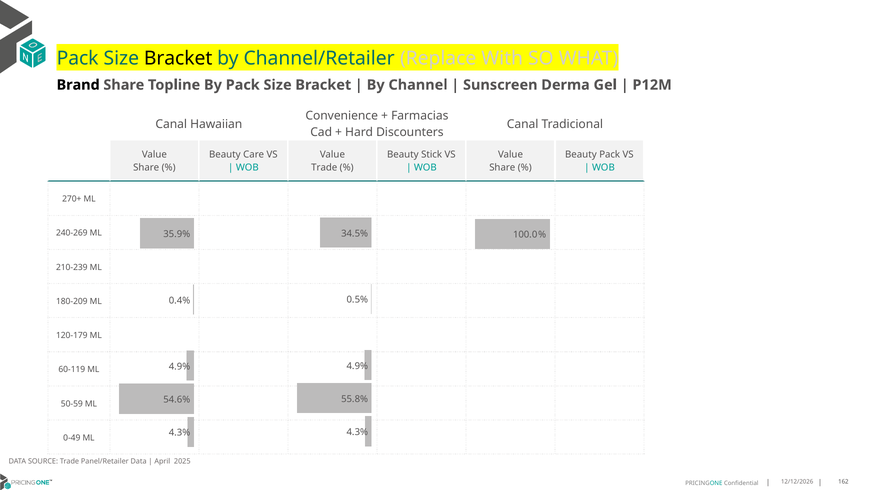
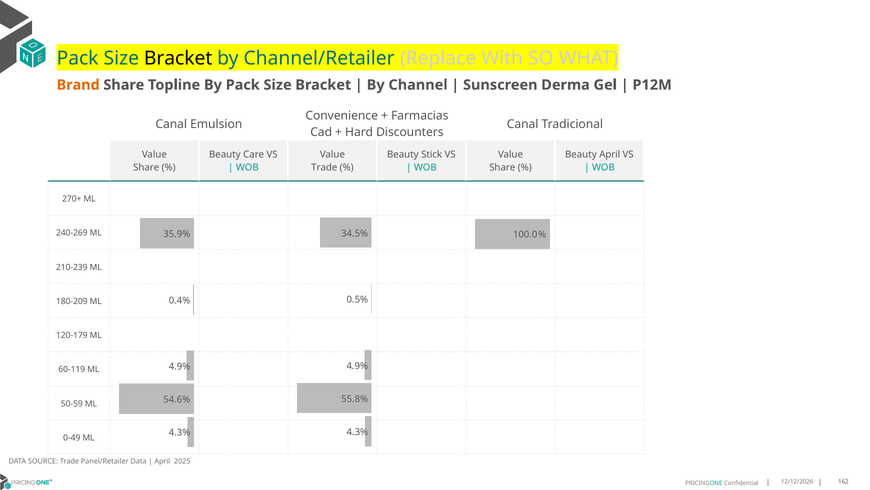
Brand colour: black -> orange
Hawaiian: Hawaiian -> Emulsion
Beauty Pack: Pack -> April
